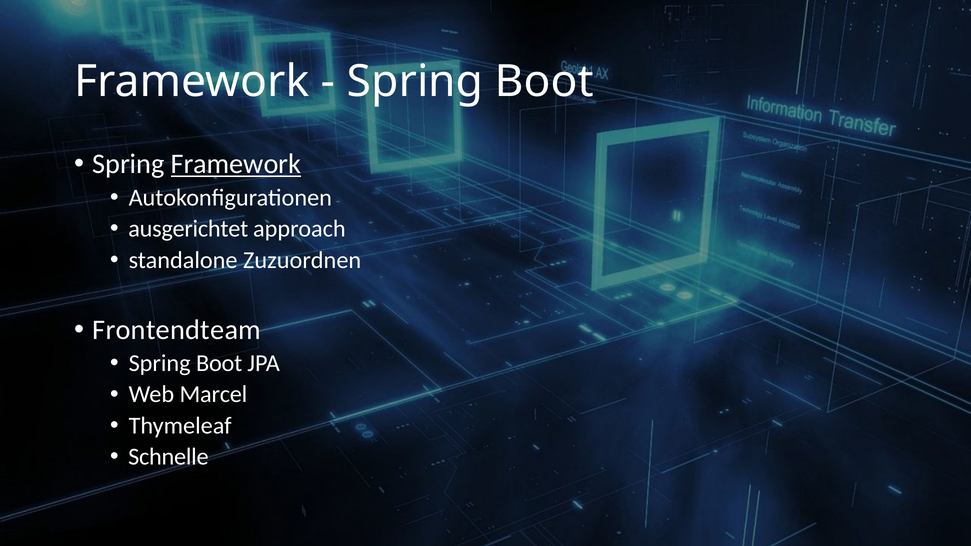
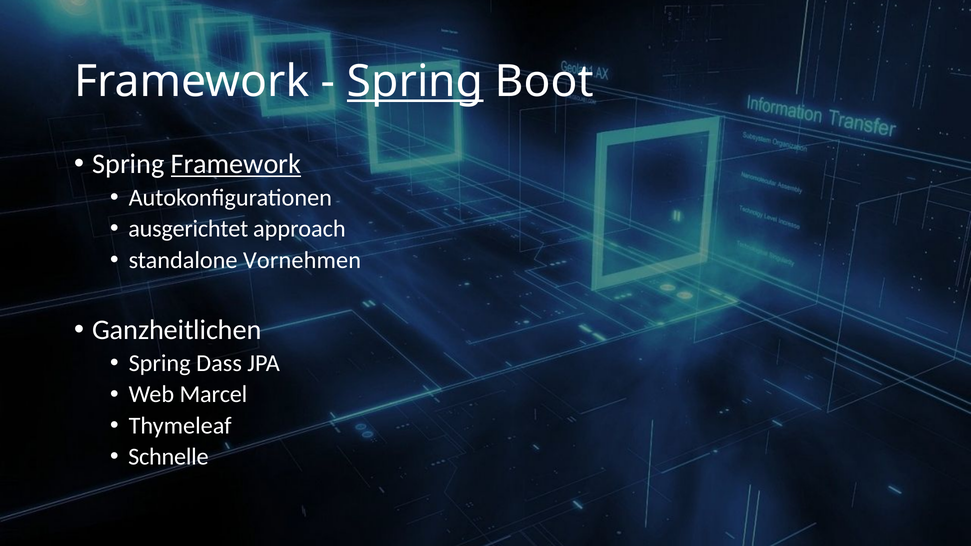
Spring at (415, 82) underline: none -> present
Zuzuordnen: Zuzuordnen -> Vornehmen
Frontendteam: Frontendteam -> Ganzheitlichen
Boot at (219, 363): Boot -> Dass
